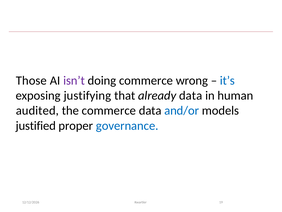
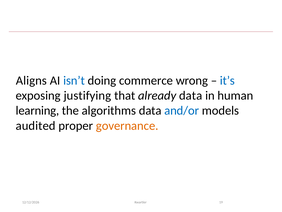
Those: Those -> Aligns
isn’t colour: purple -> blue
audited: audited -> learning
the commerce: commerce -> algorithms
justified: justified -> audited
governance colour: blue -> orange
